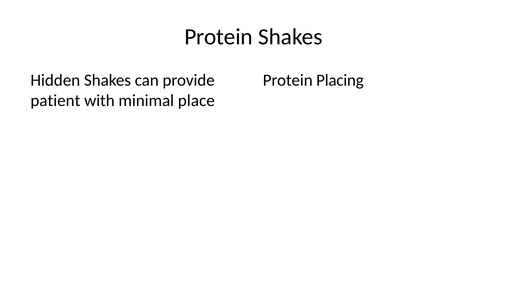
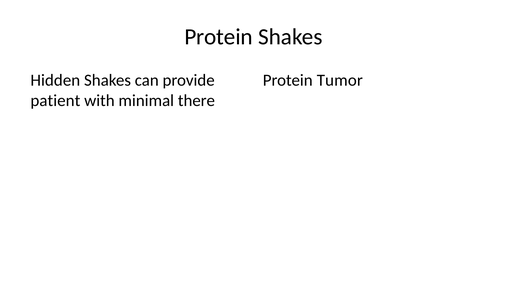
Placing: Placing -> Tumor
place: place -> there
